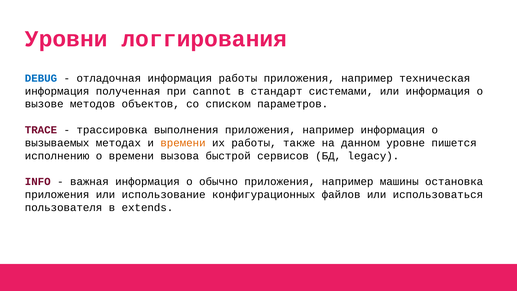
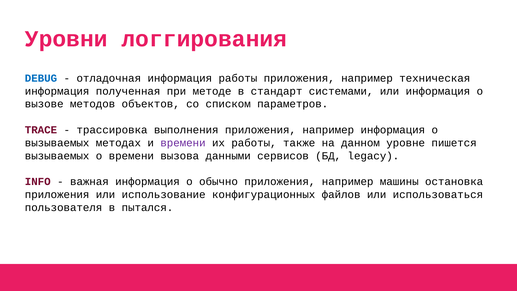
cannot: cannot -> методе
времени at (183, 143) colour: orange -> purple
исполнению at (57, 156): исполнению -> вызываемых
быстрой: быстрой -> данными
extends: extends -> пытался
